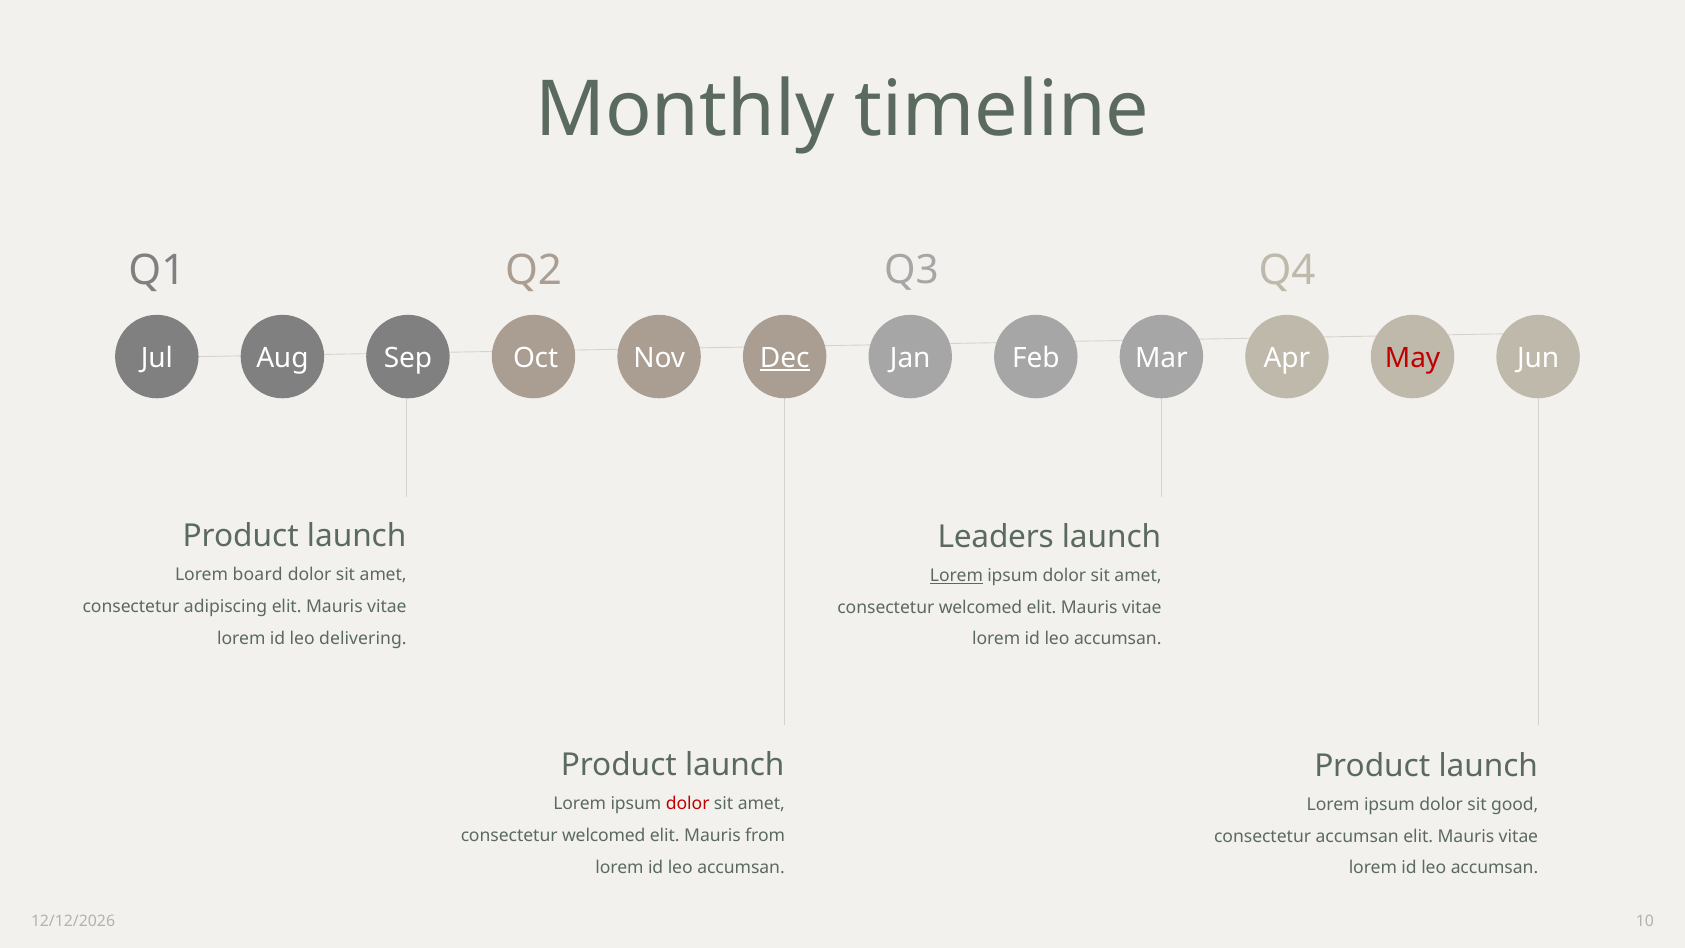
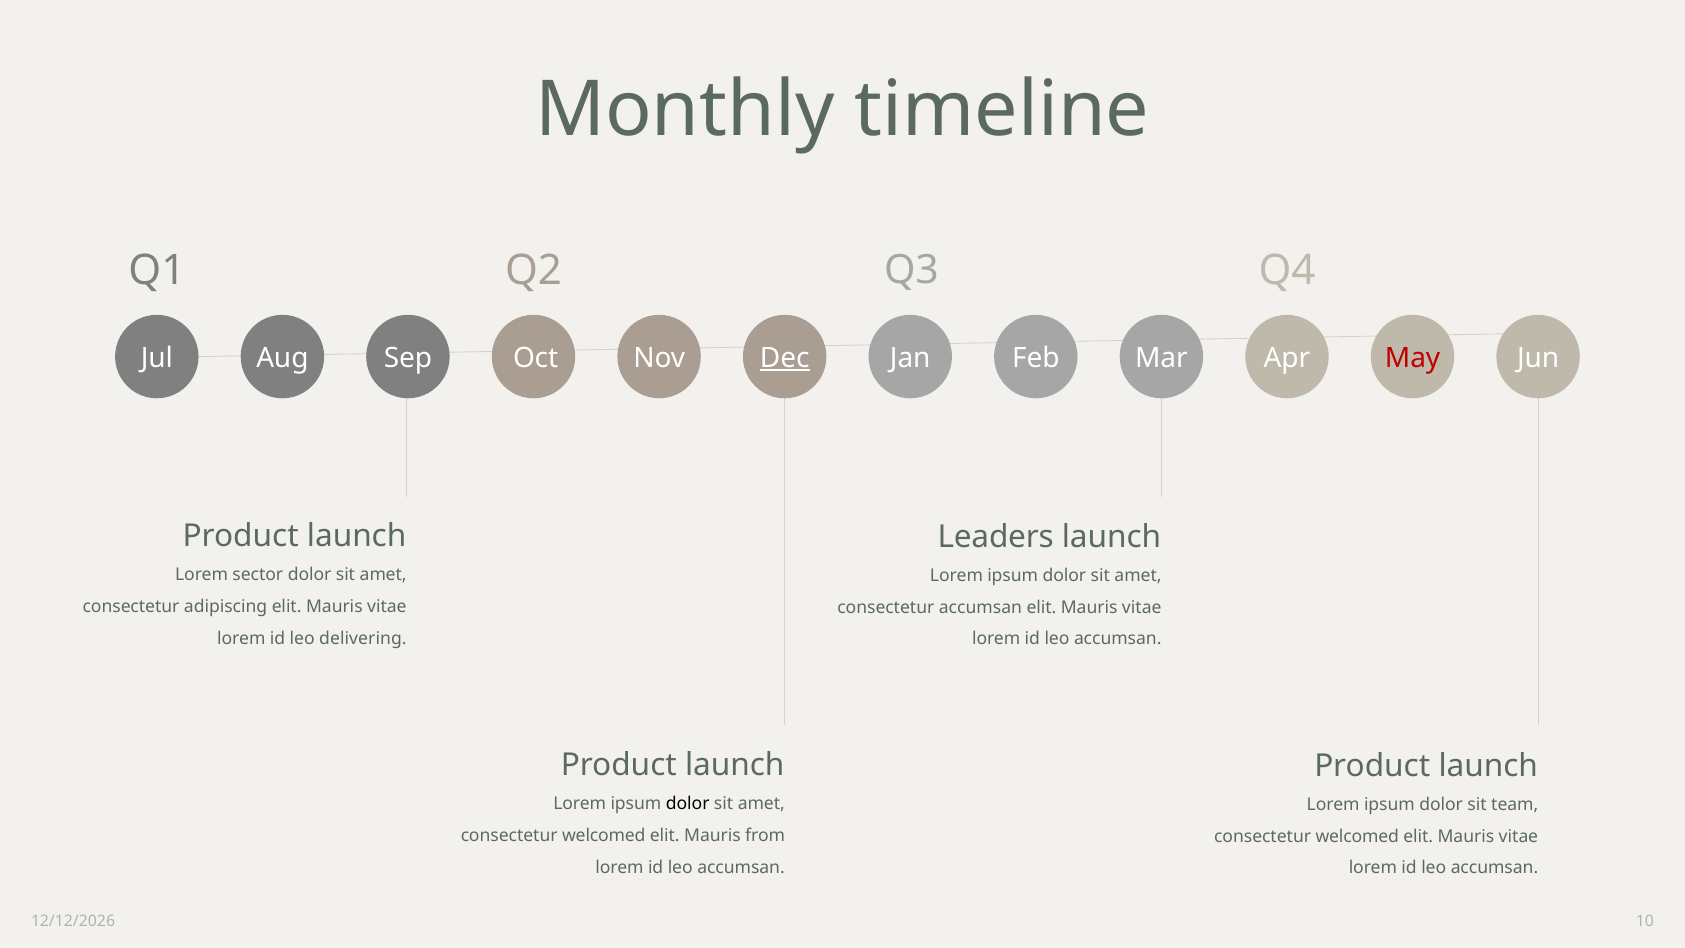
board: board -> sector
Lorem at (956, 576) underline: present -> none
welcomed at (981, 607): welcomed -> accumsan
dolor at (688, 804) colour: red -> black
good: good -> team
accumsan at (1357, 836): accumsan -> welcomed
